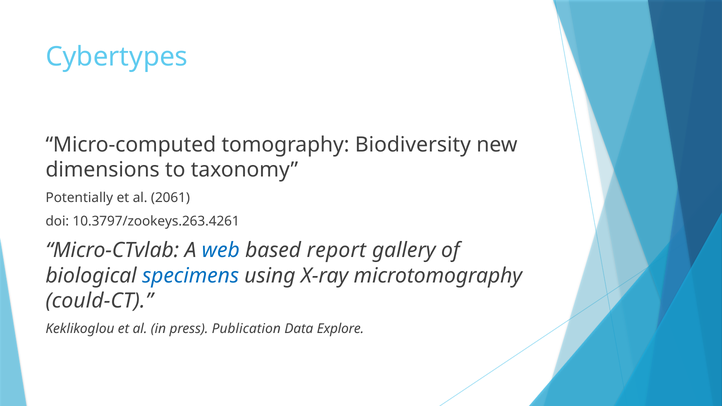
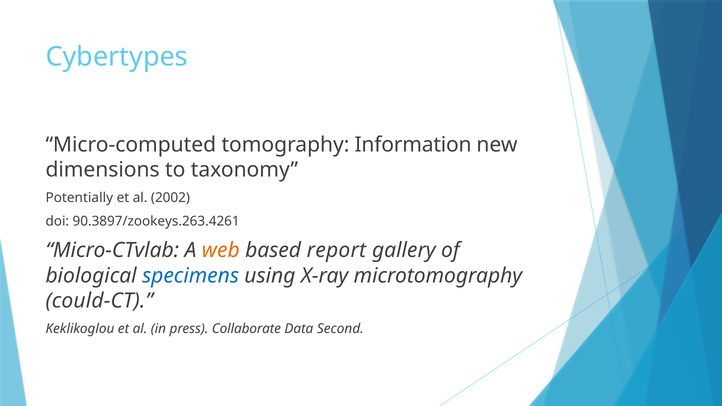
Biodiversity: Biodiversity -> Information
2061: 2061 -> 2002
10.3797/zookeys.263.4261: 10.3797/zookeys.263.4261 -> 90.3897/zookeys.263.4261
web colour: blue -> orange
Publication: Publication -> Collaborate
Explore: Explore -> Second
